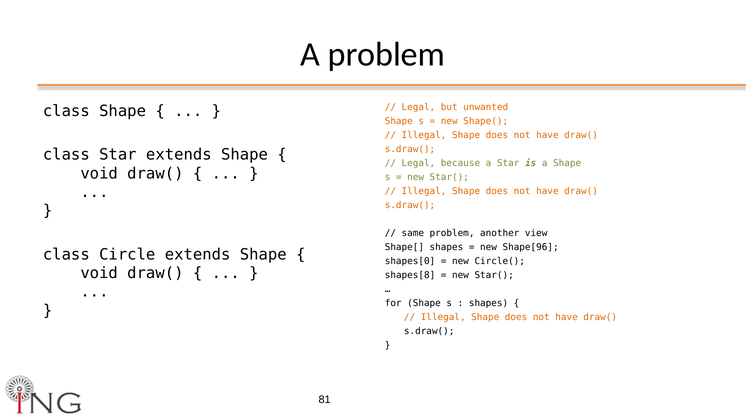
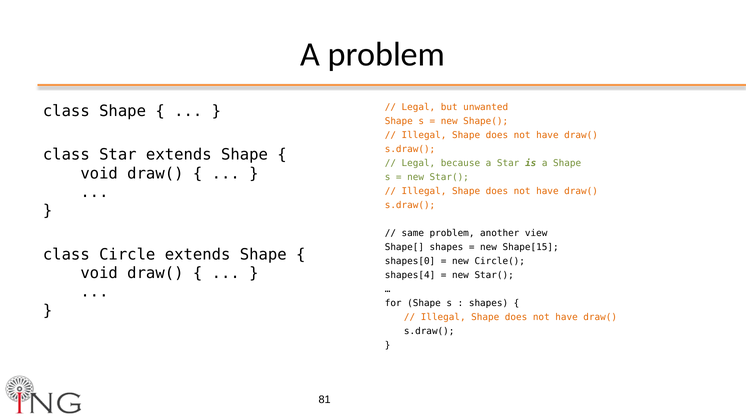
Shape[96: Shape[96 -> Shape[15
shapes[8: shapes[8 -> shapes[4
